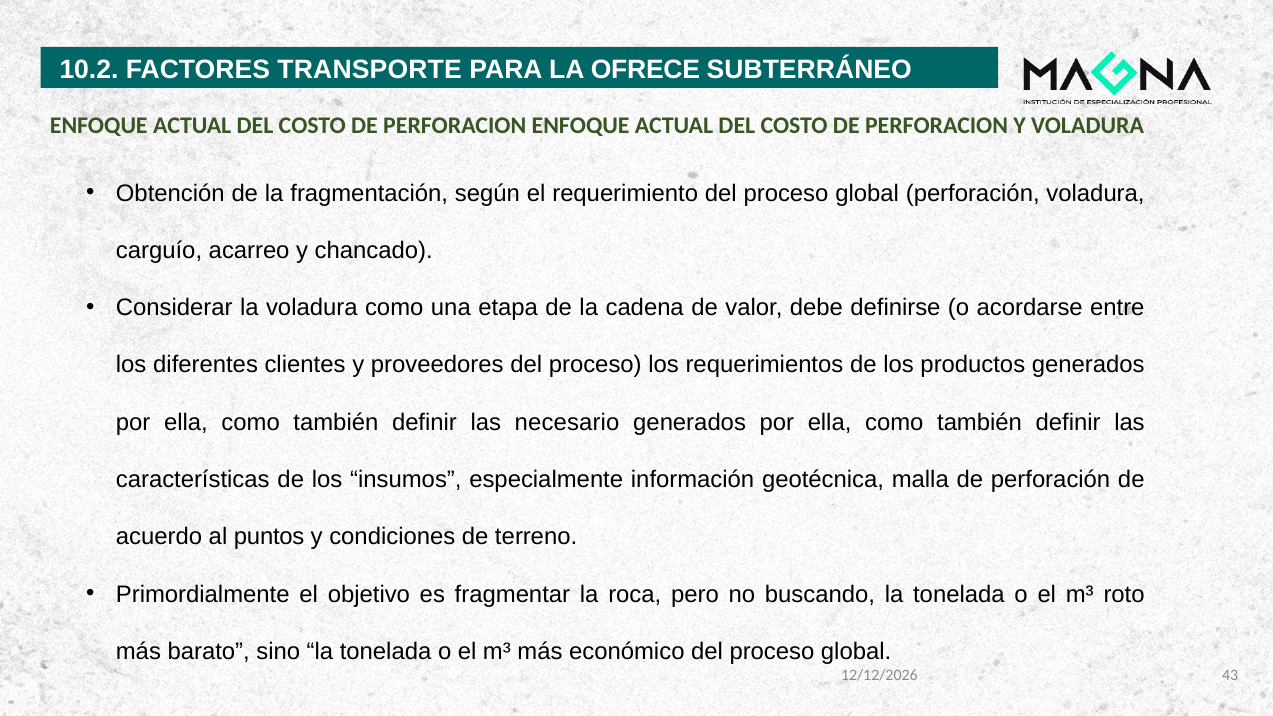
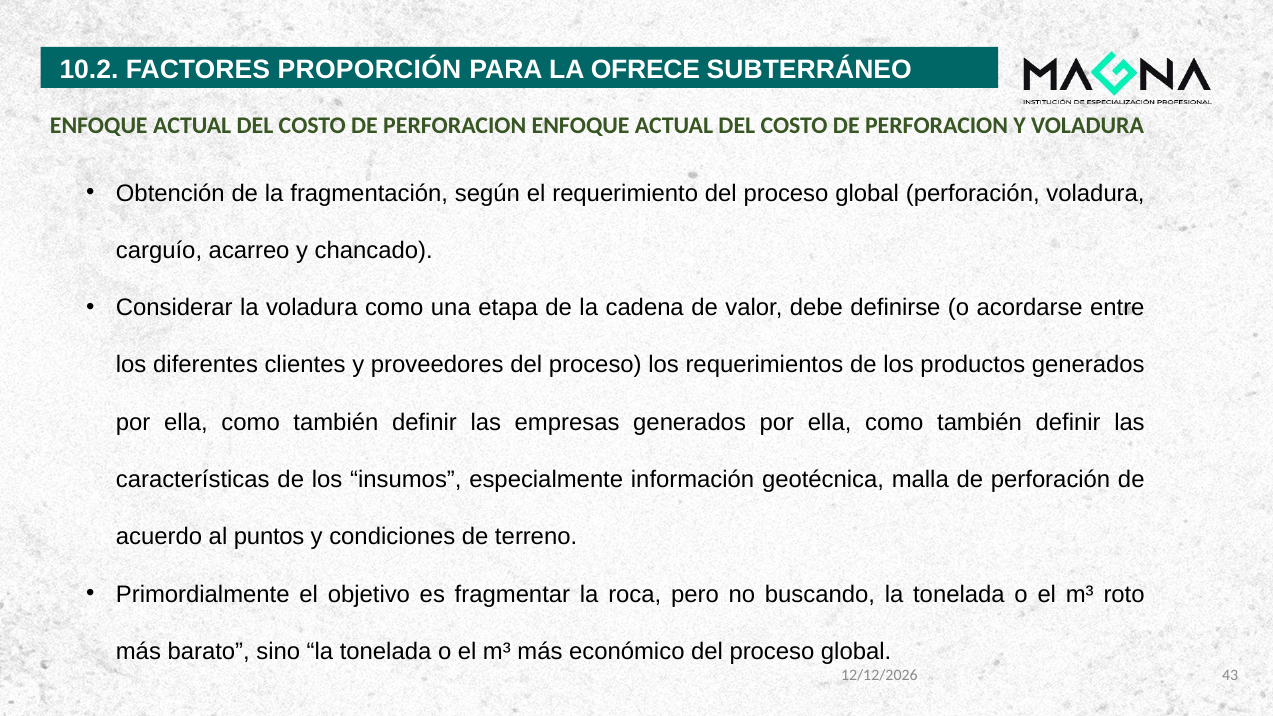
TRANSPORTE: TRANSPORTE -> PROPORCIÓN
necesario: necesario -> empresas
